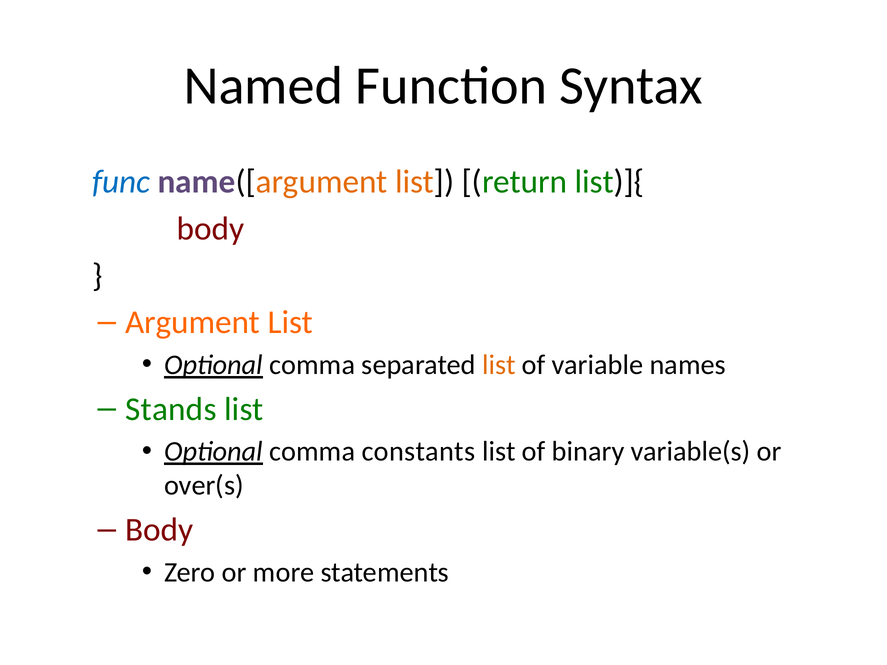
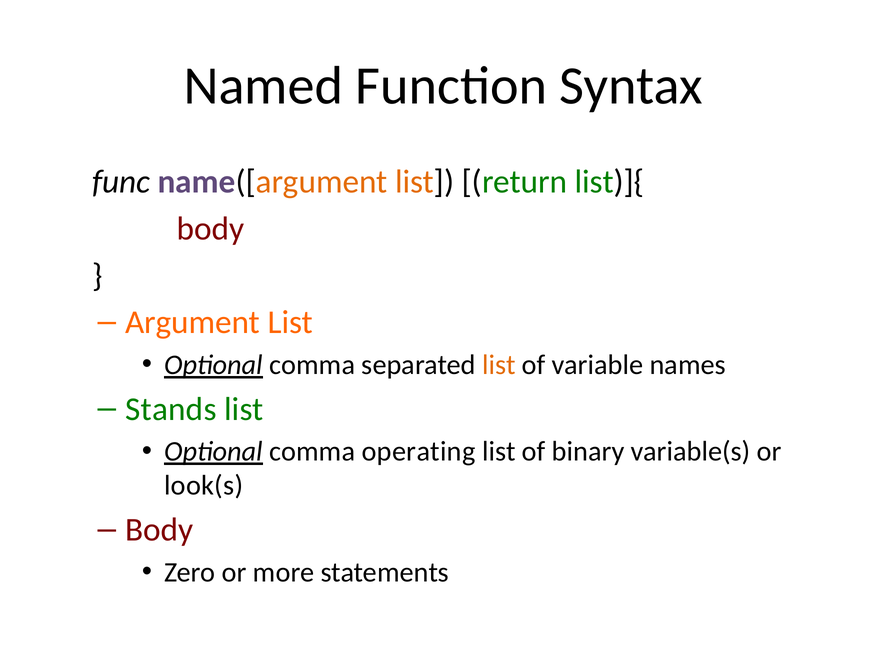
func colour: blue -> black
constants: constants -> operating
over(s: over(s -> look(s
